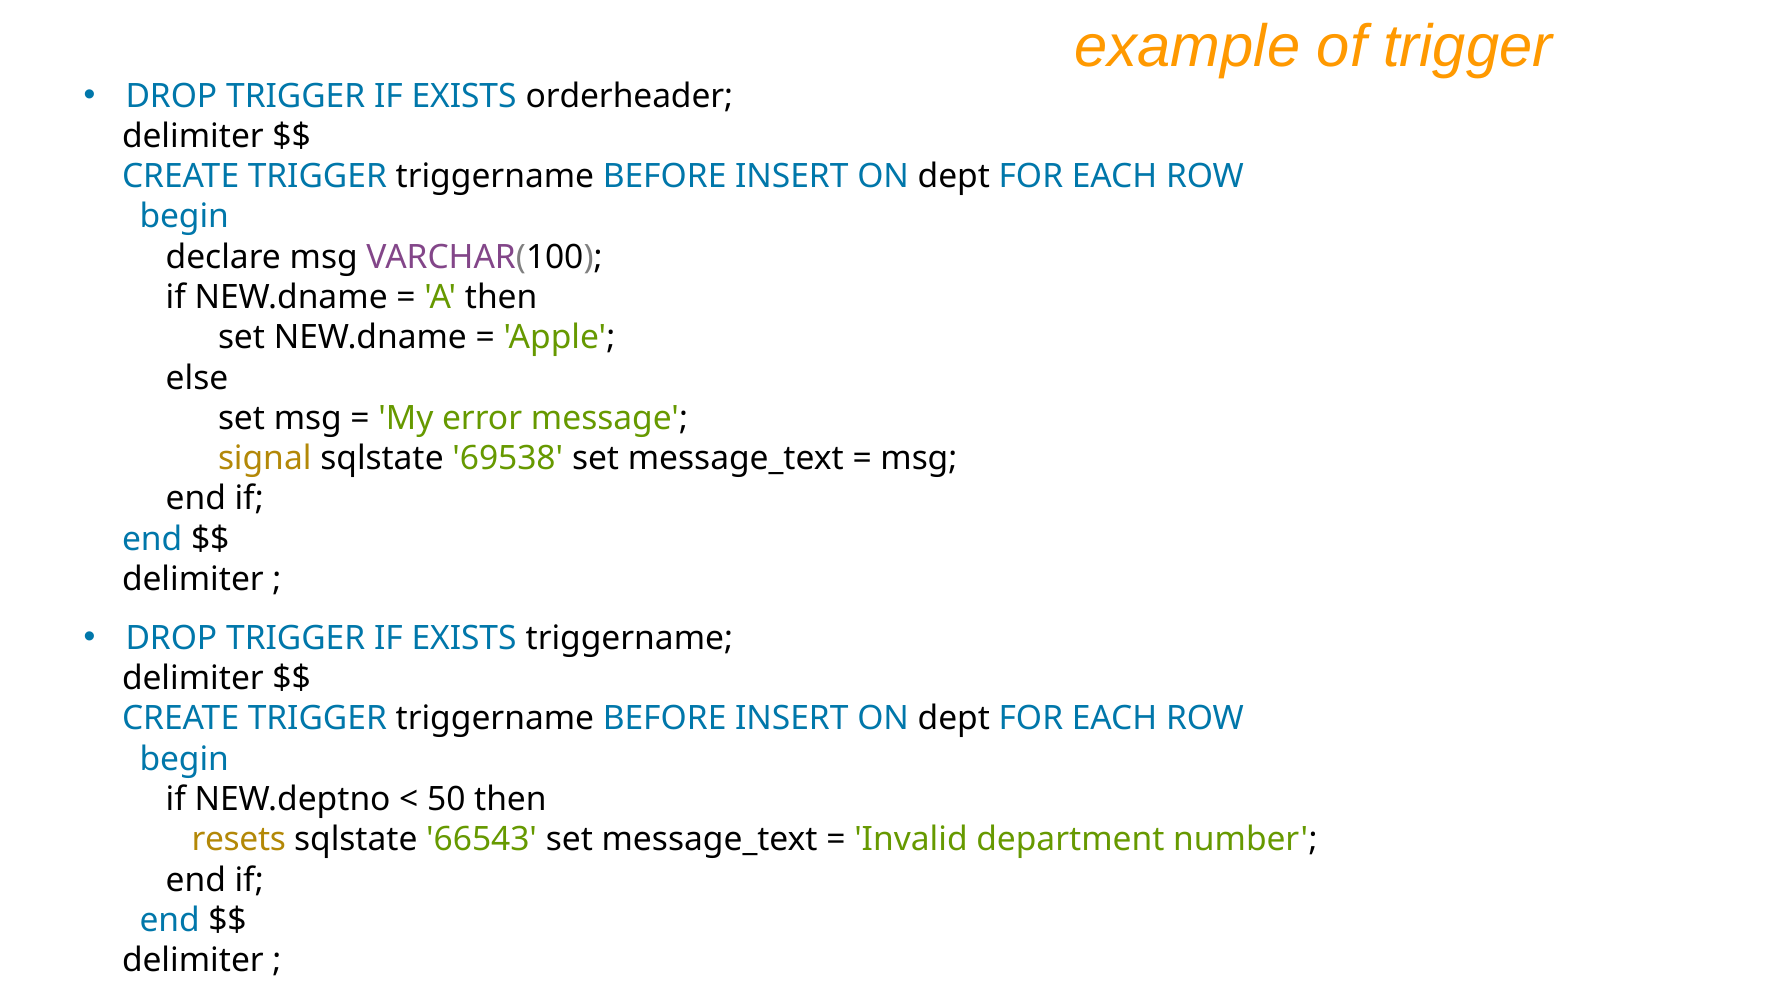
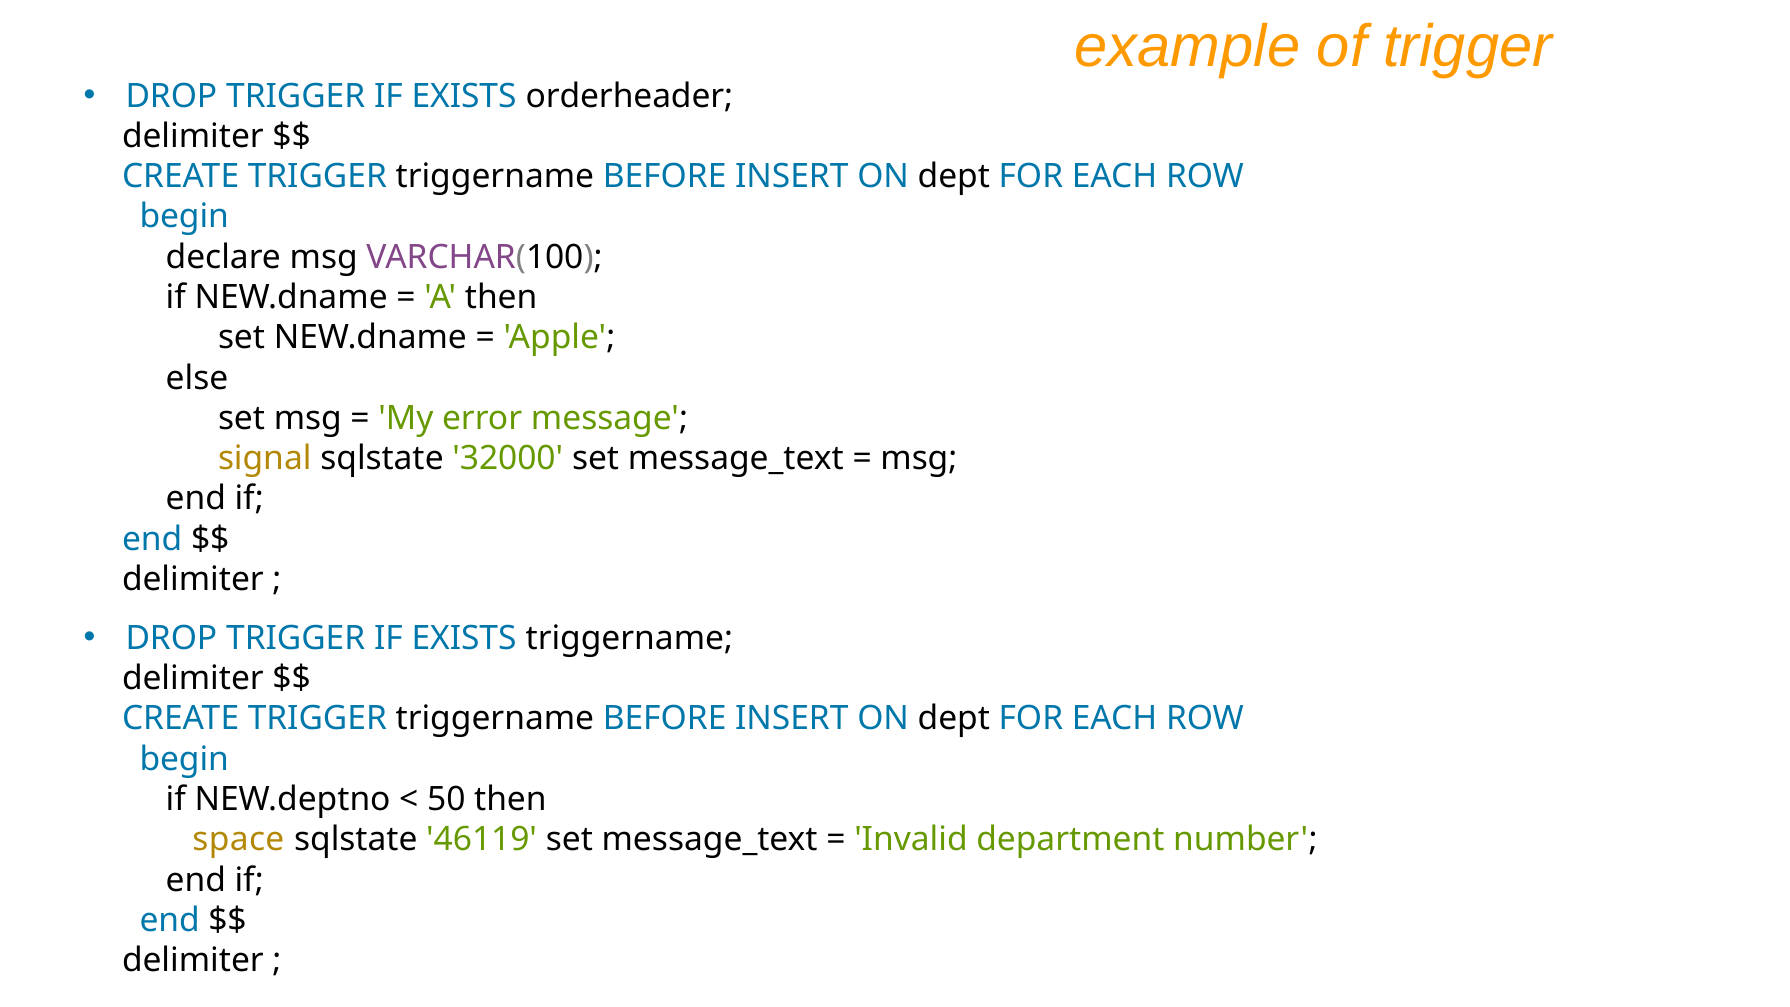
69538: 69538 -> 32000
resets: resets -> space
66543: 66543 -> 46119
